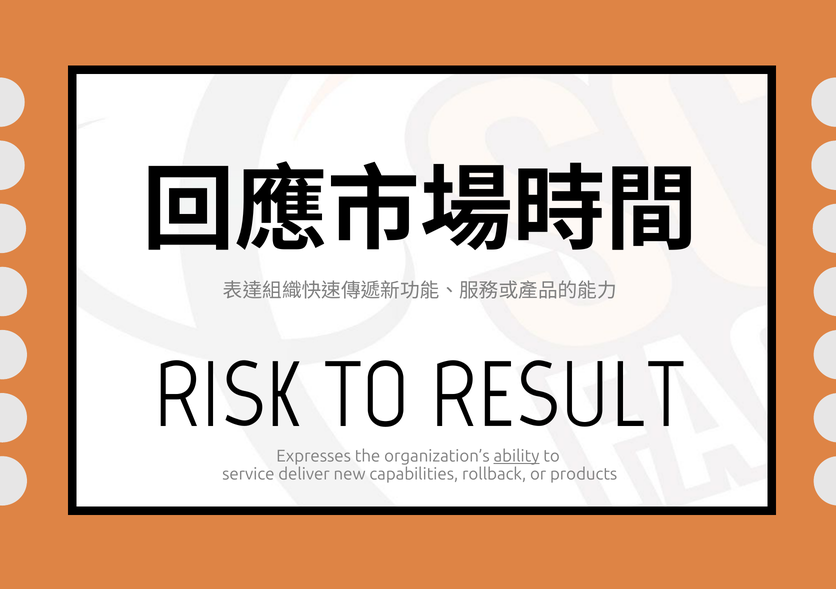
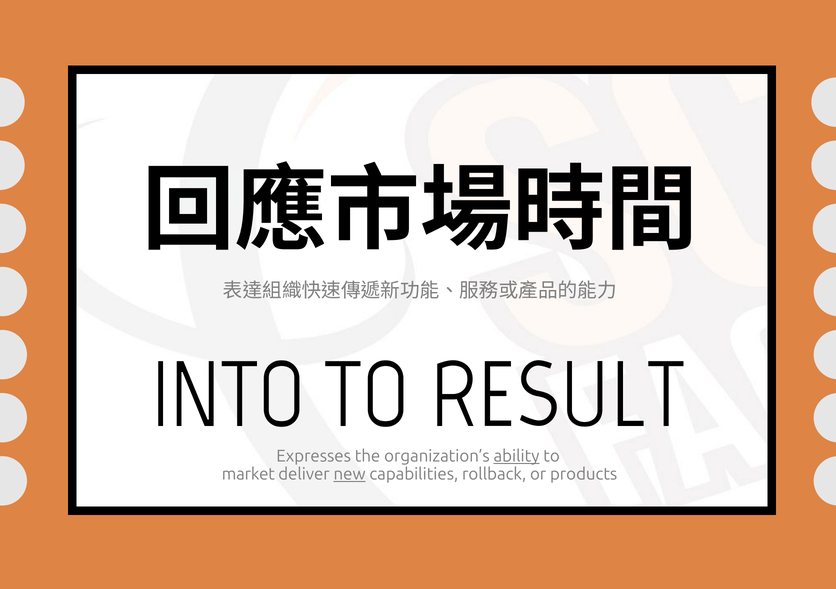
RISK: RISK -> INTO
service: service -> market
new underline: none -> present
